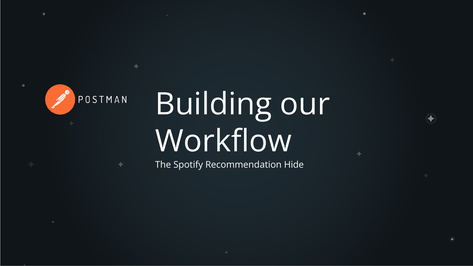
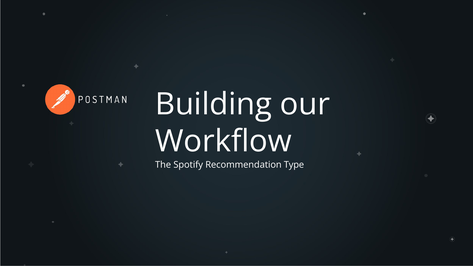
Hide: Hide -> Type
